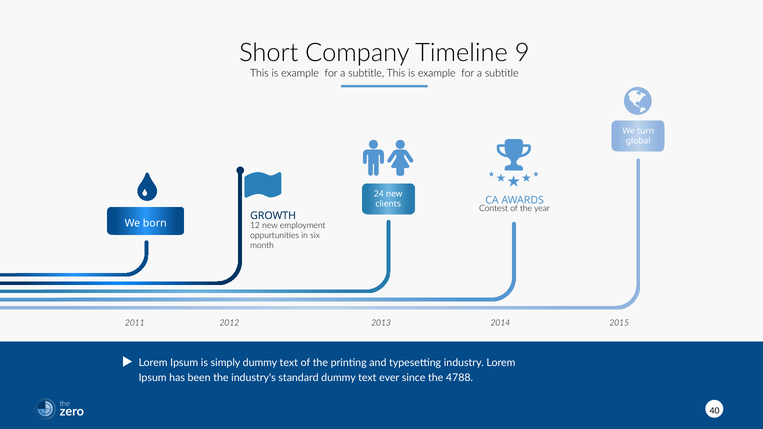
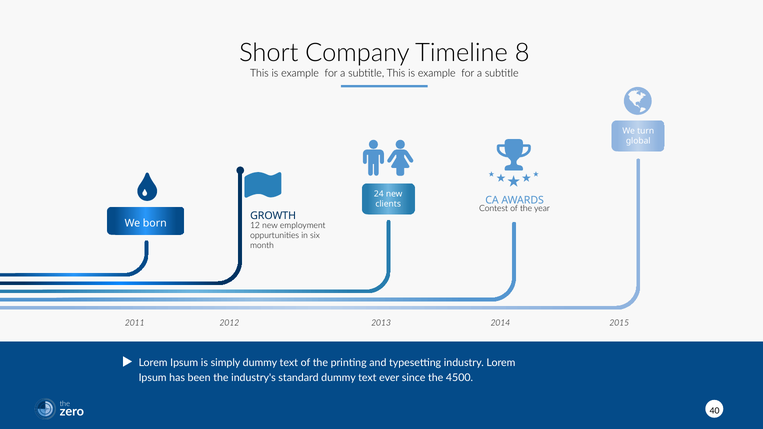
9: 9 -> 8
4788: 4788 -> 4500
